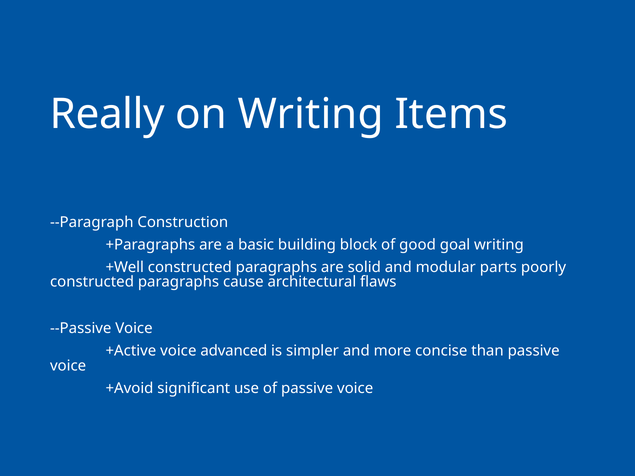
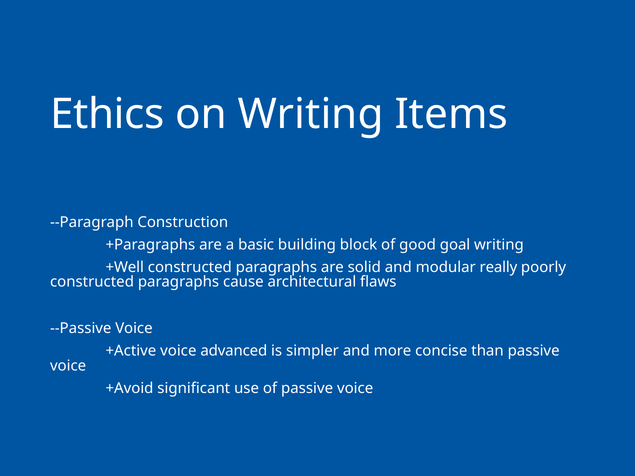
Really: Really -> Ethics
parts: parts -> really
